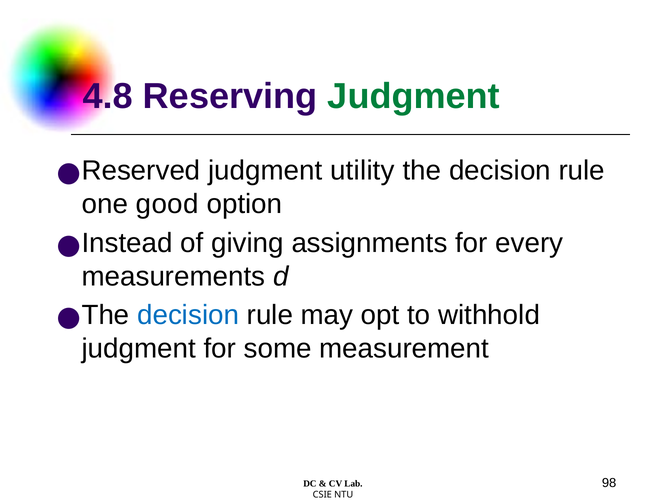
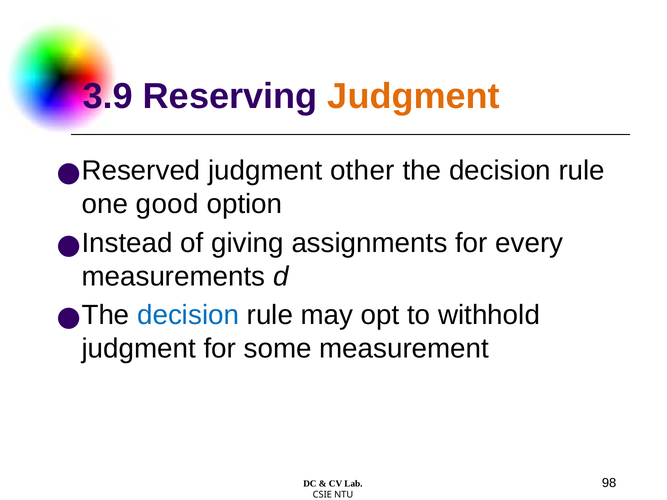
4.8: 4.8 -> 3.9
Judgment at (414, 96) colour: green -> orange
utility: utility -> other
